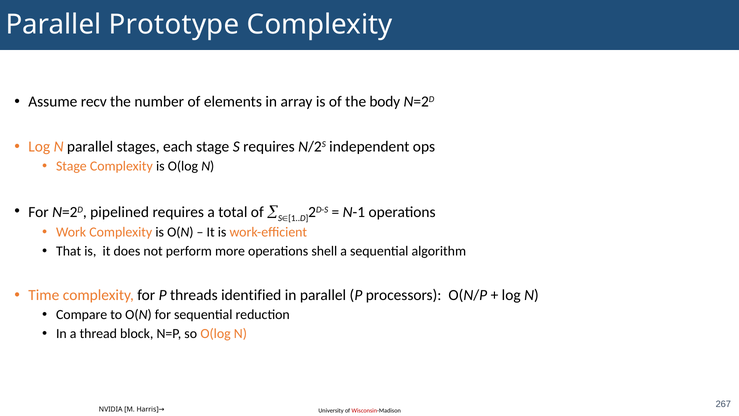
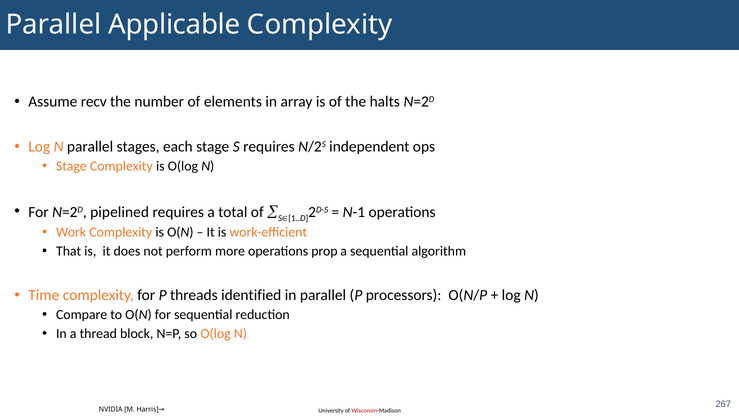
Prototype: Prototype -> Applicable
body: body -> halts
shell: shell -> prop
